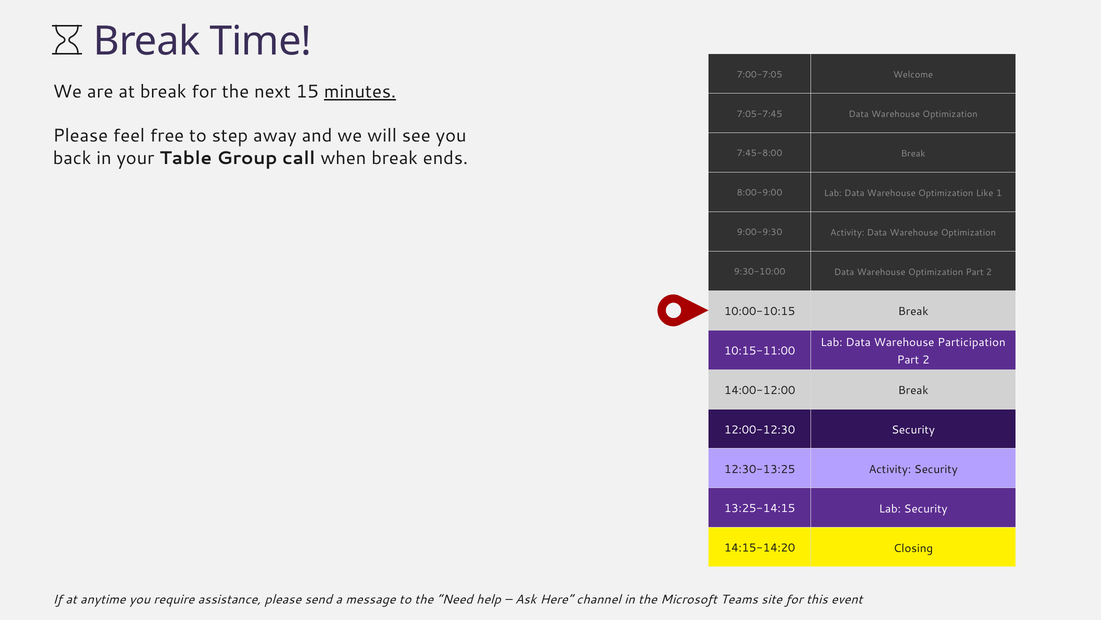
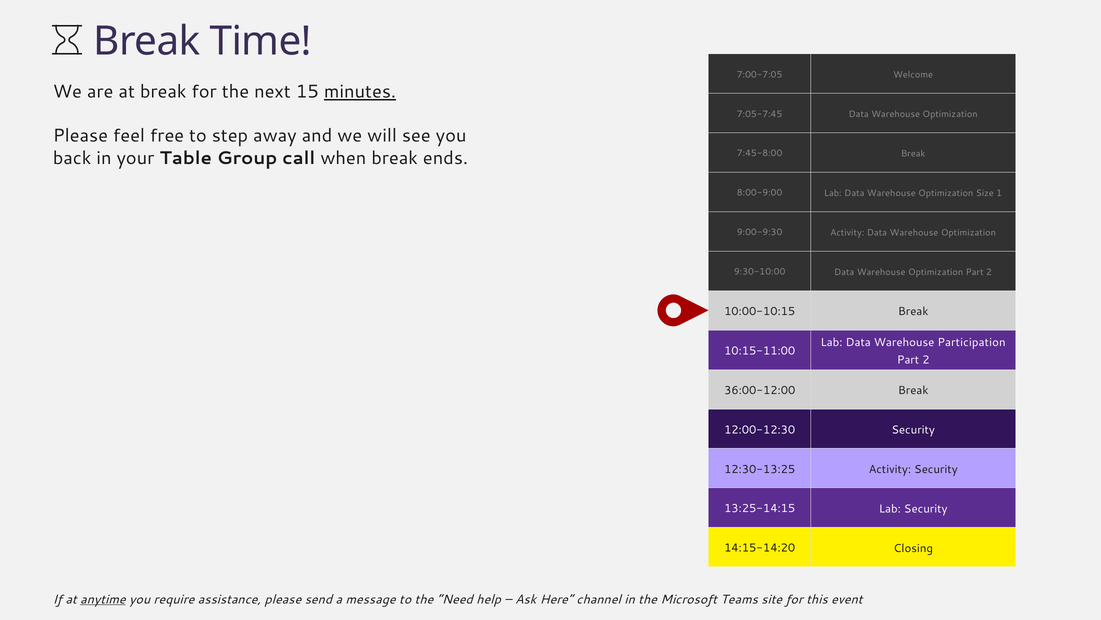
Like: Like -> Size
14:00-12:00: 14:00-12:00 -> 36:00-12:00
anytime underline: none -> present
